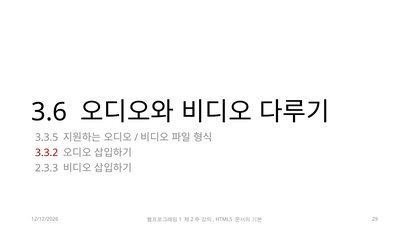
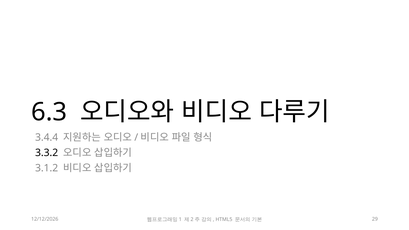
3.6: 3.6 -> 6.3
3.3.5: 3.3.5 -> 3.4.4
3.3.2 colour: red -> black
2.3.3: 2.3.3 -> 3.1.2
